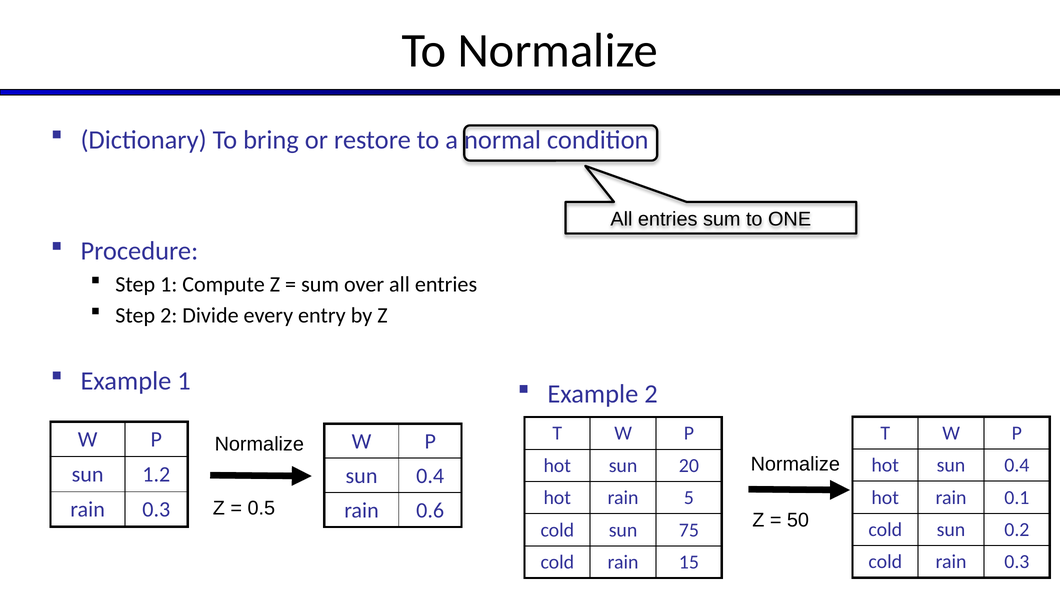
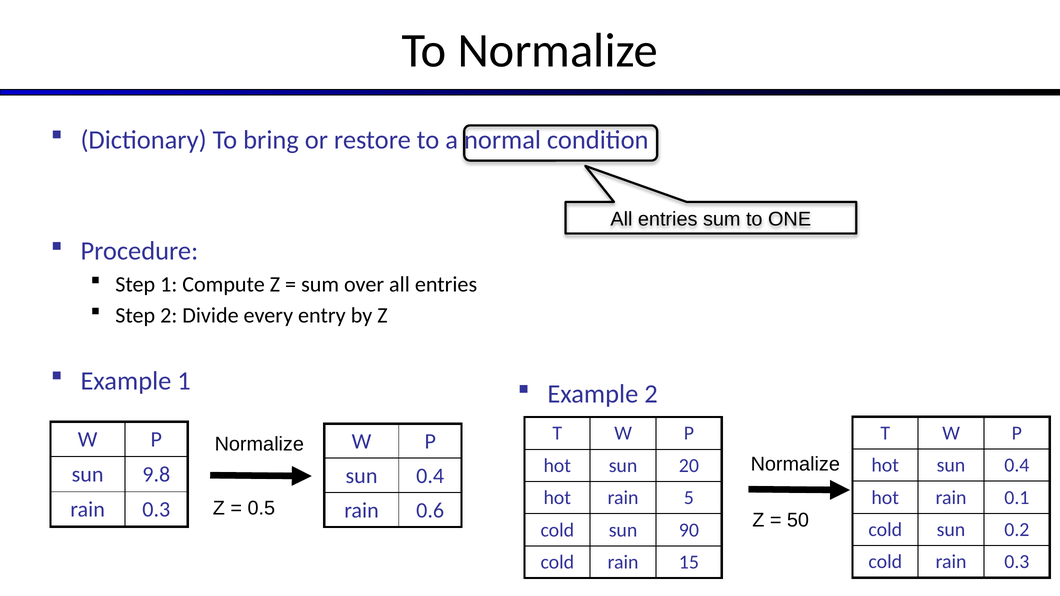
1.2: 1.2 -> 9.8
75: 75 -> 90
